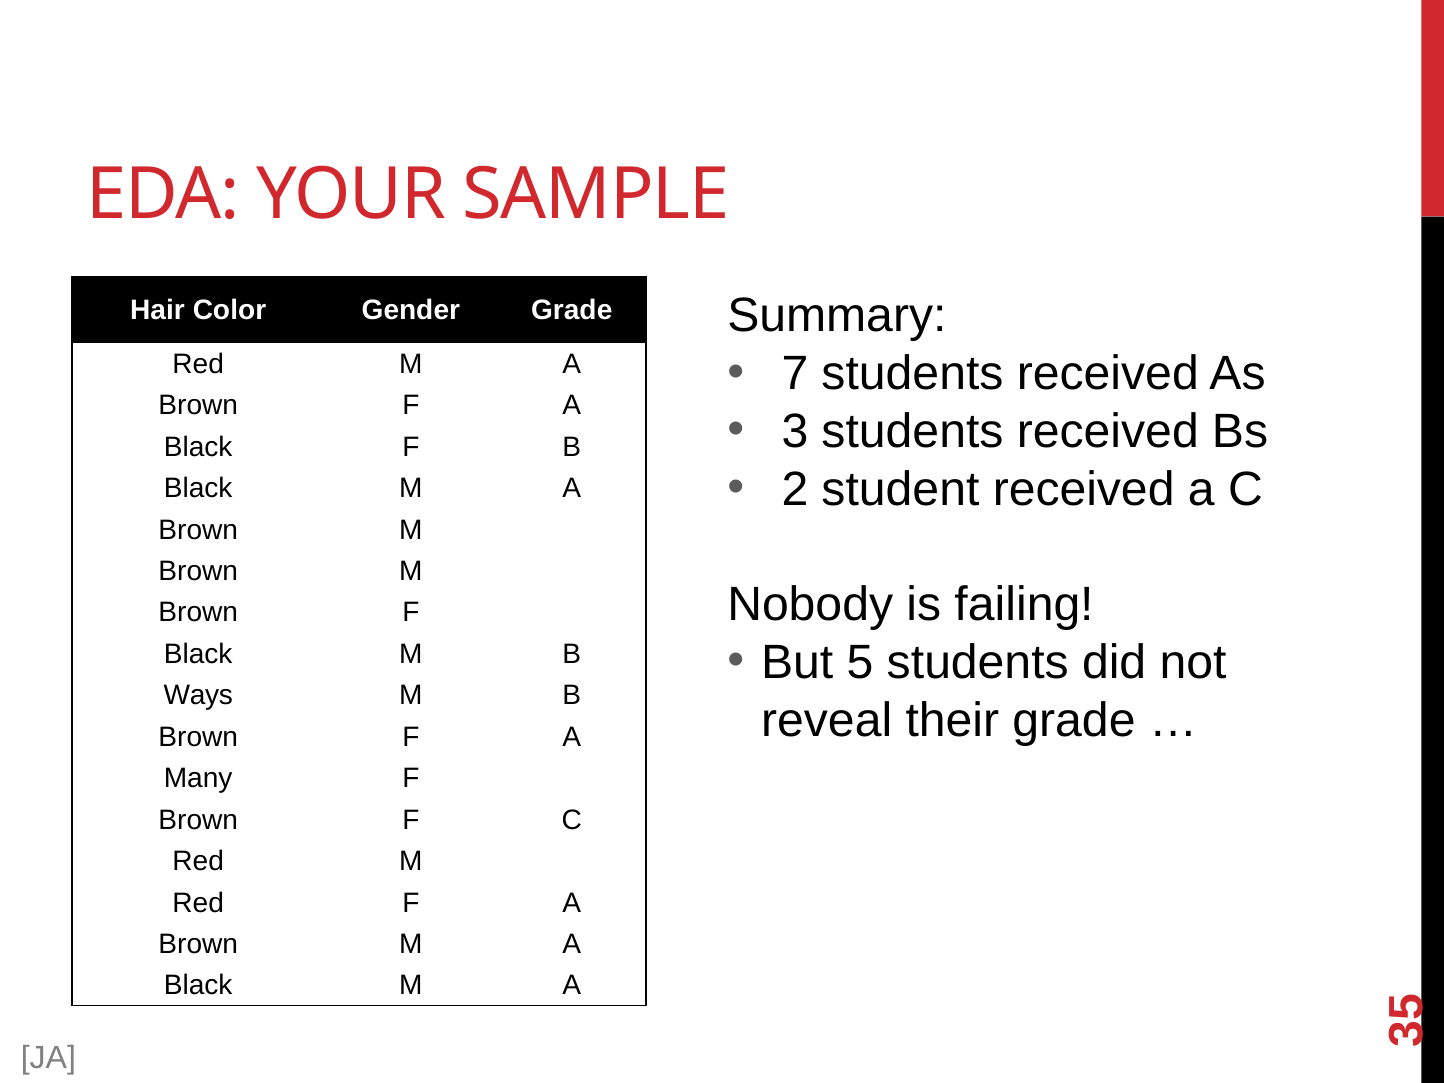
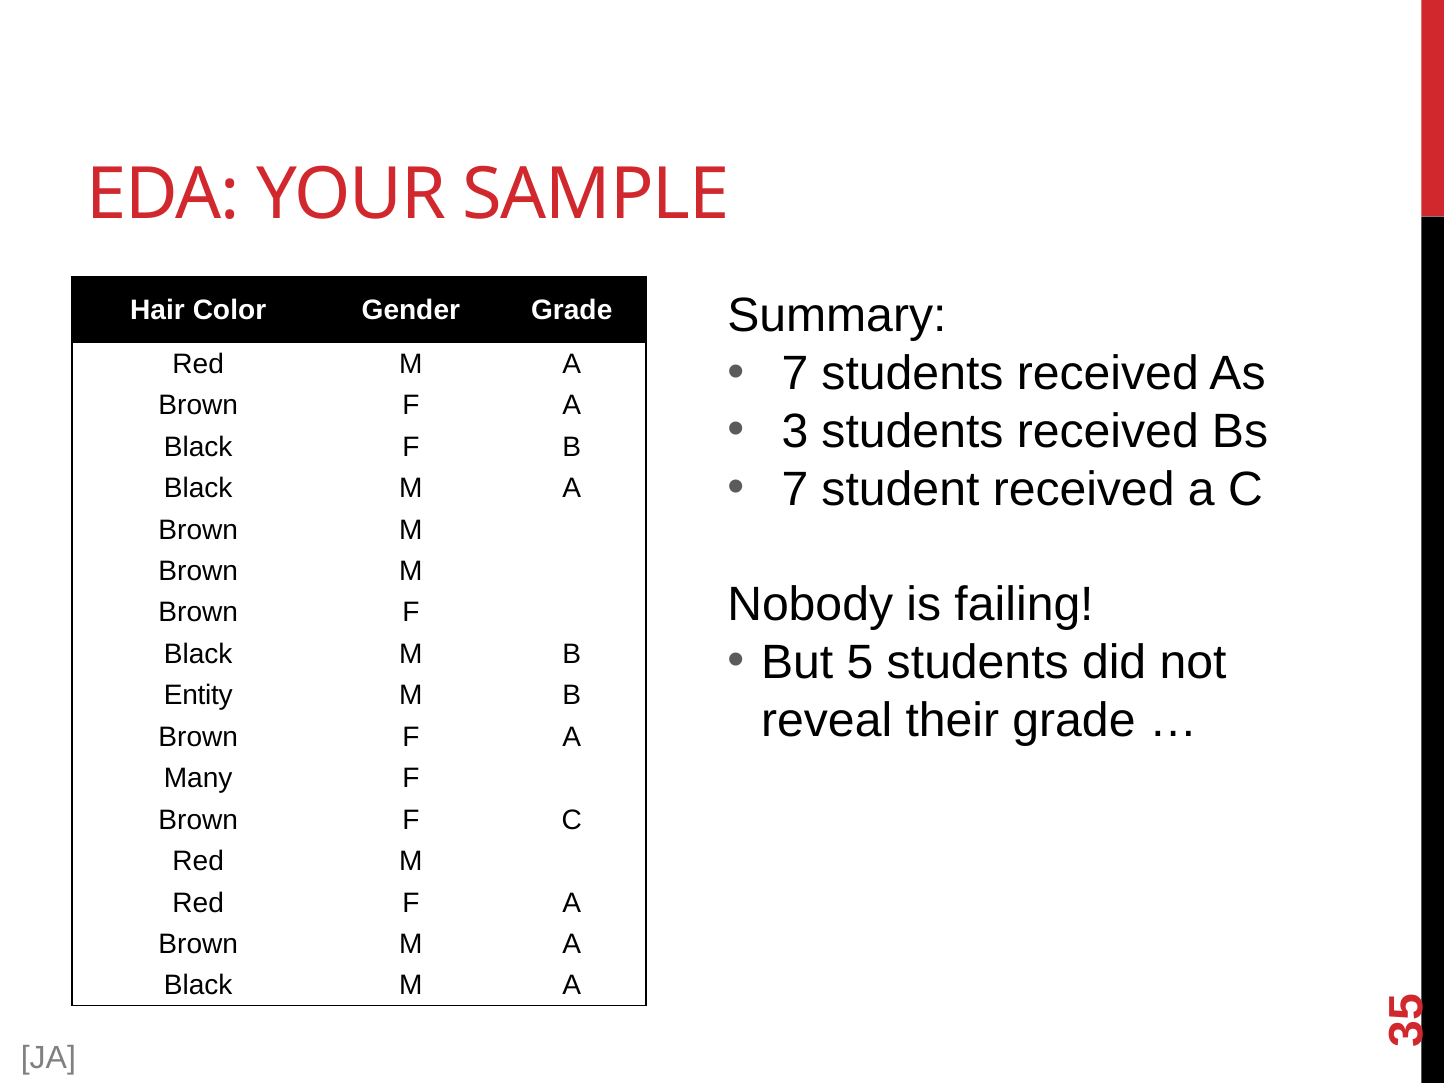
2 at (795, 489): 2 -> 7
Ways: Ways -> Entity
